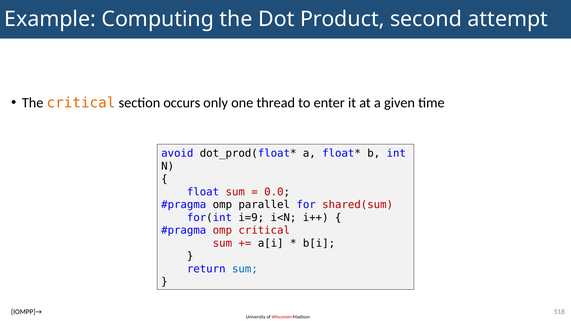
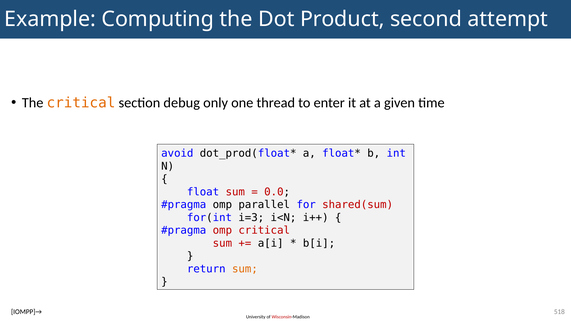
occurs: occurs -> debug
i=9: i=9 -> i=3
sum at (245, 269) colour: blue -> orange
